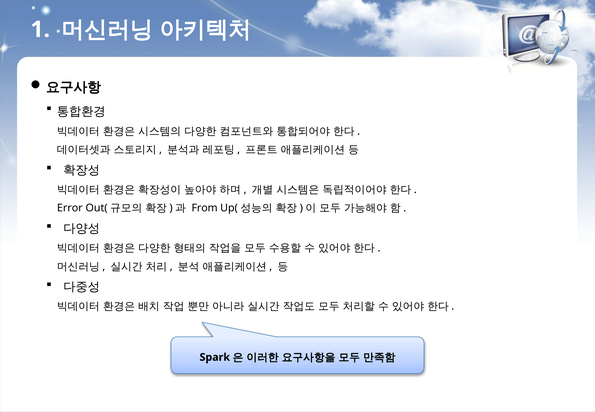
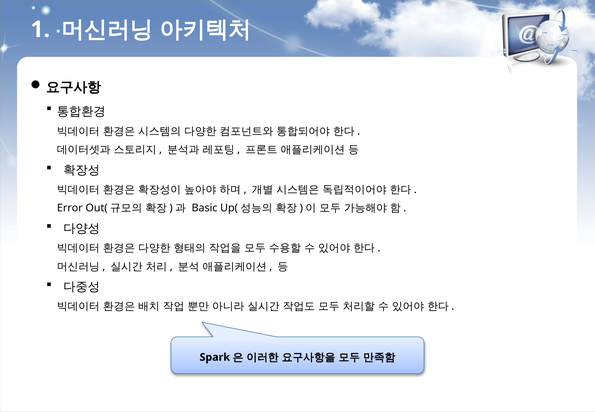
From: From -> Basic
